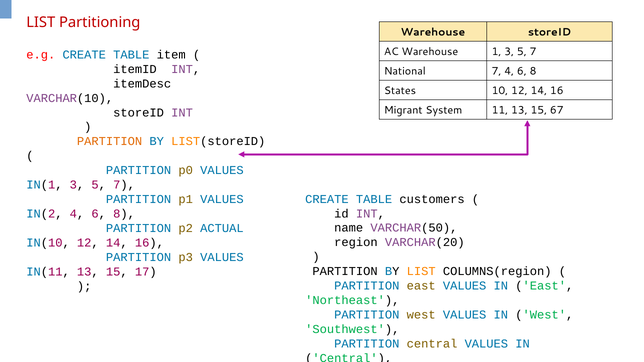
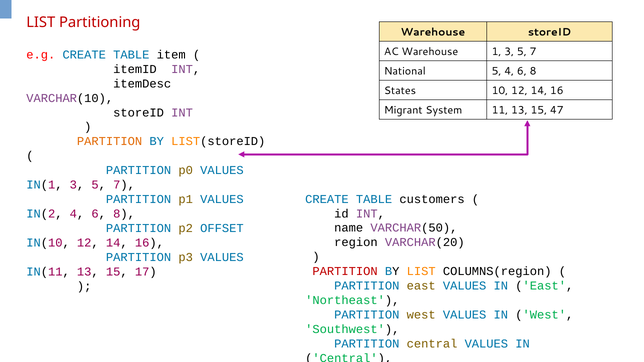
National 7: 7 -> 5
67: 67 -> 47
ACTUAL: ACTUAL -> OFFSET
PARTITION at (345, 272) colour: black -> red
